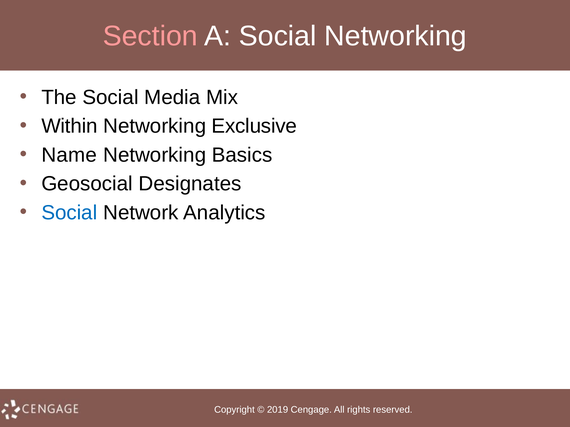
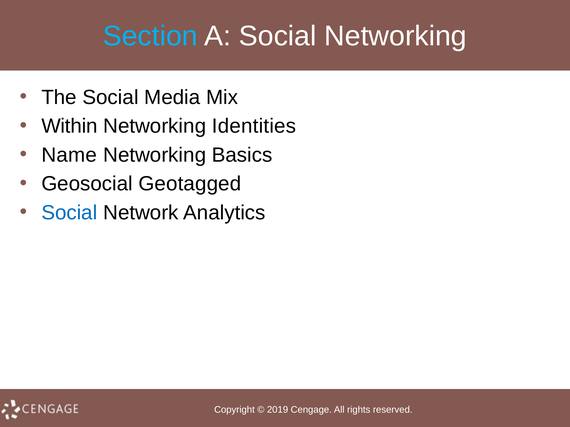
Section colour: pink -> light blue
Exclusive: Exclusive -> Identities
Designates: Designates -> Geotagged
